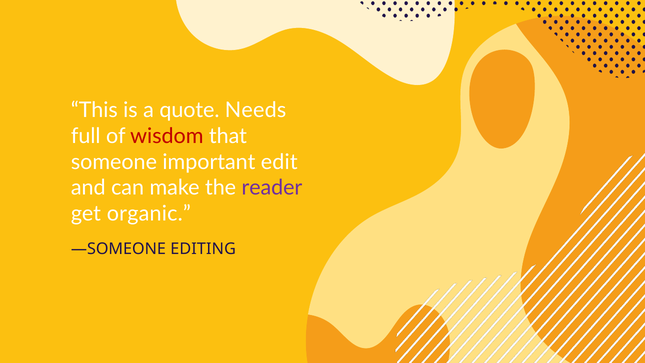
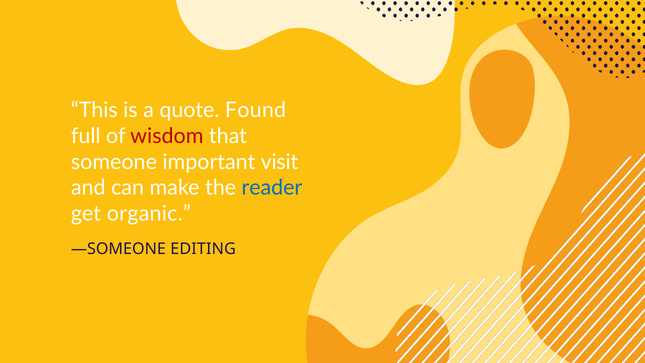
Needs: Needs -> Found
edit: edit -> visit
reader colour: purple -> blue
